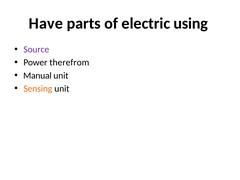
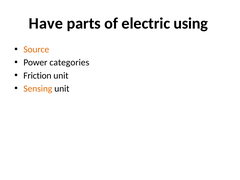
Source colour: purple -> orange
therefrom: therefrom -> categories
Manual: Manual -> Friction
